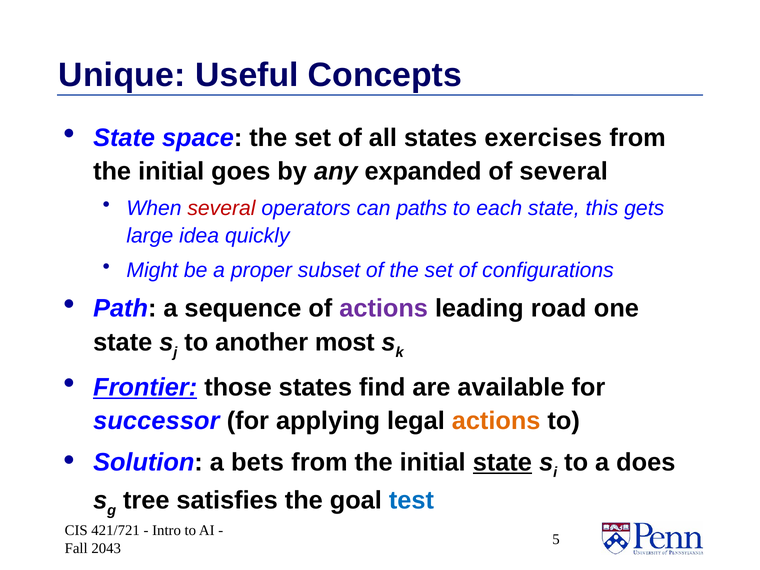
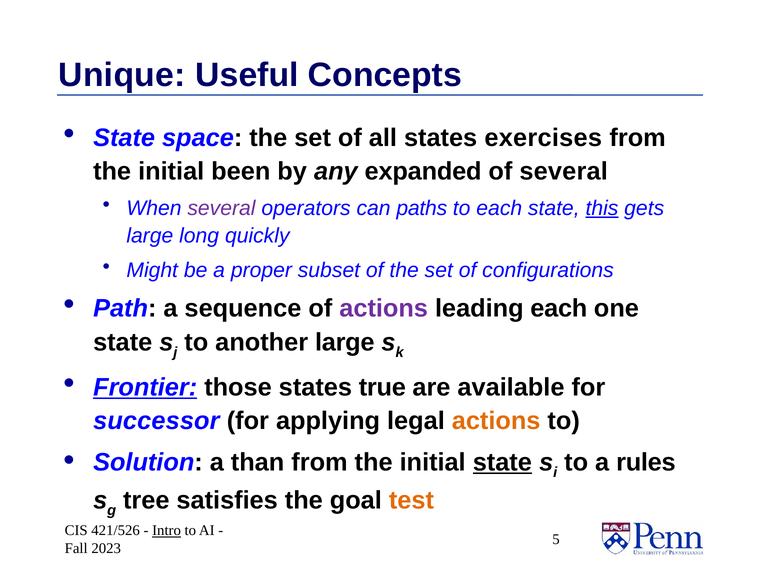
goes: goes -> been
several at (221, 208) colour: red -> purple
this underline: none -> present
idea: idea -> long
leading road: road -> each
another most: most -> large
find: find -> true
bets: bets -> than
does: does -> rules
test colour: blue -> orange
421/721: 421/721 -> 421/526
Intro underline: none -> present
2043: 2043 -> 2023
